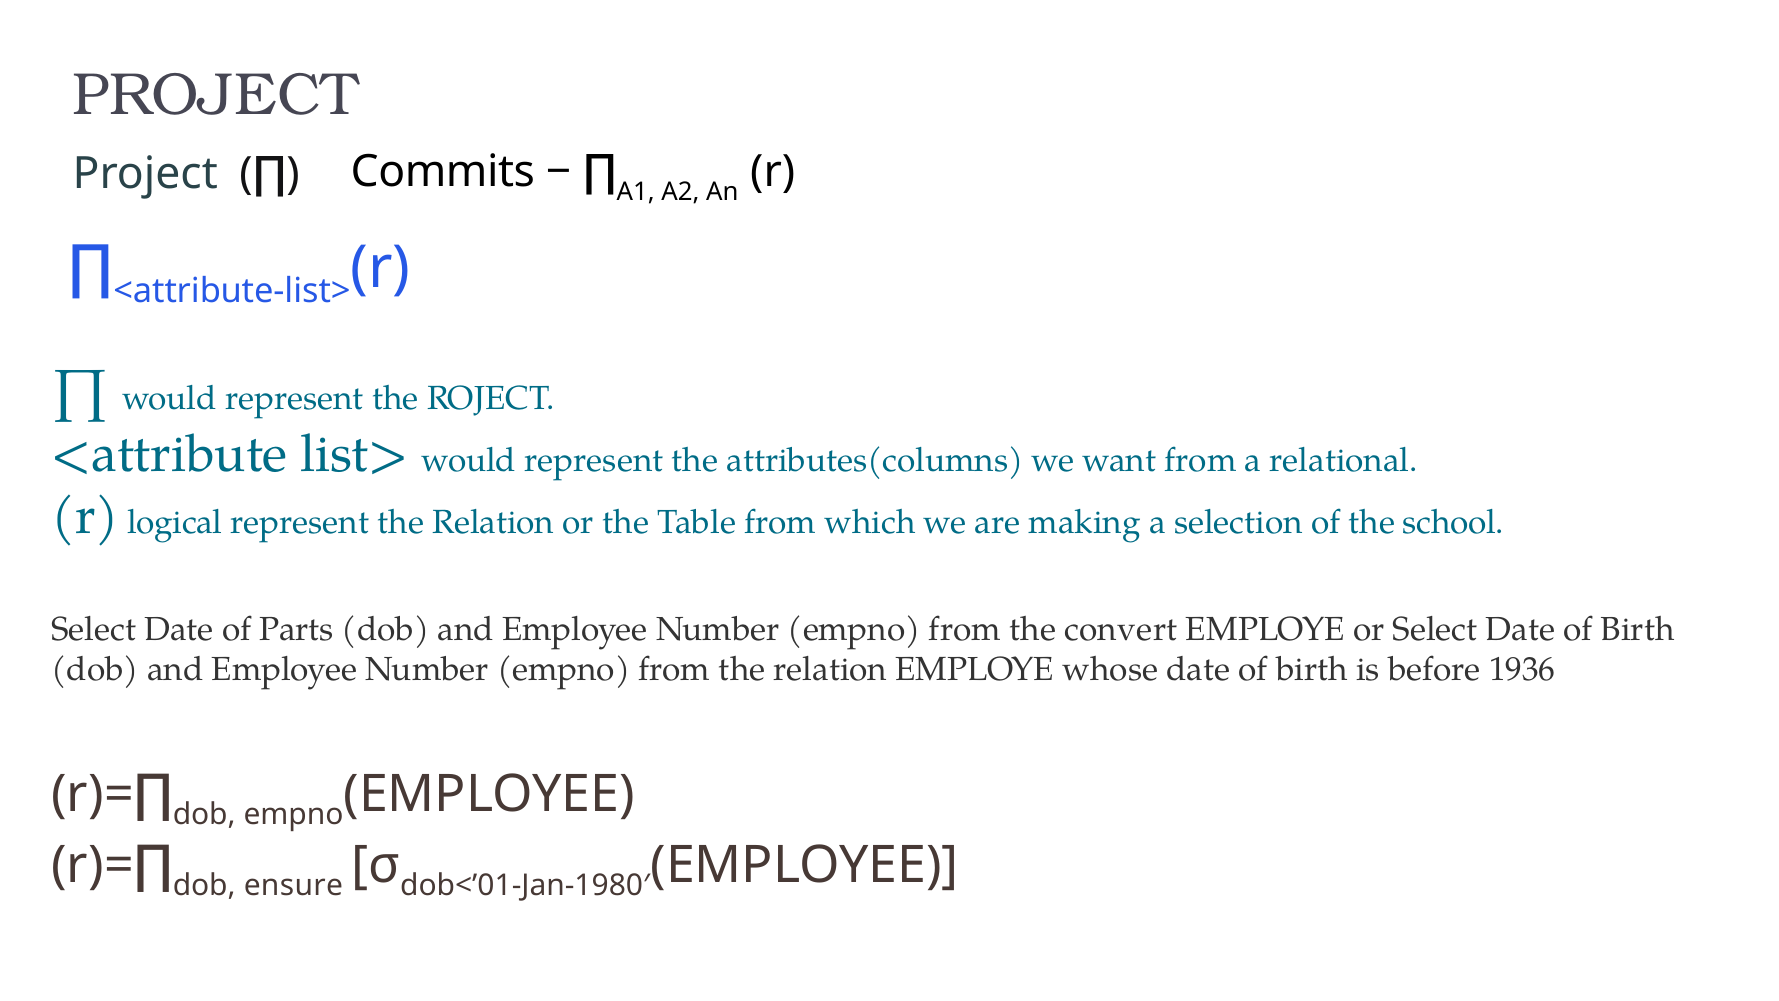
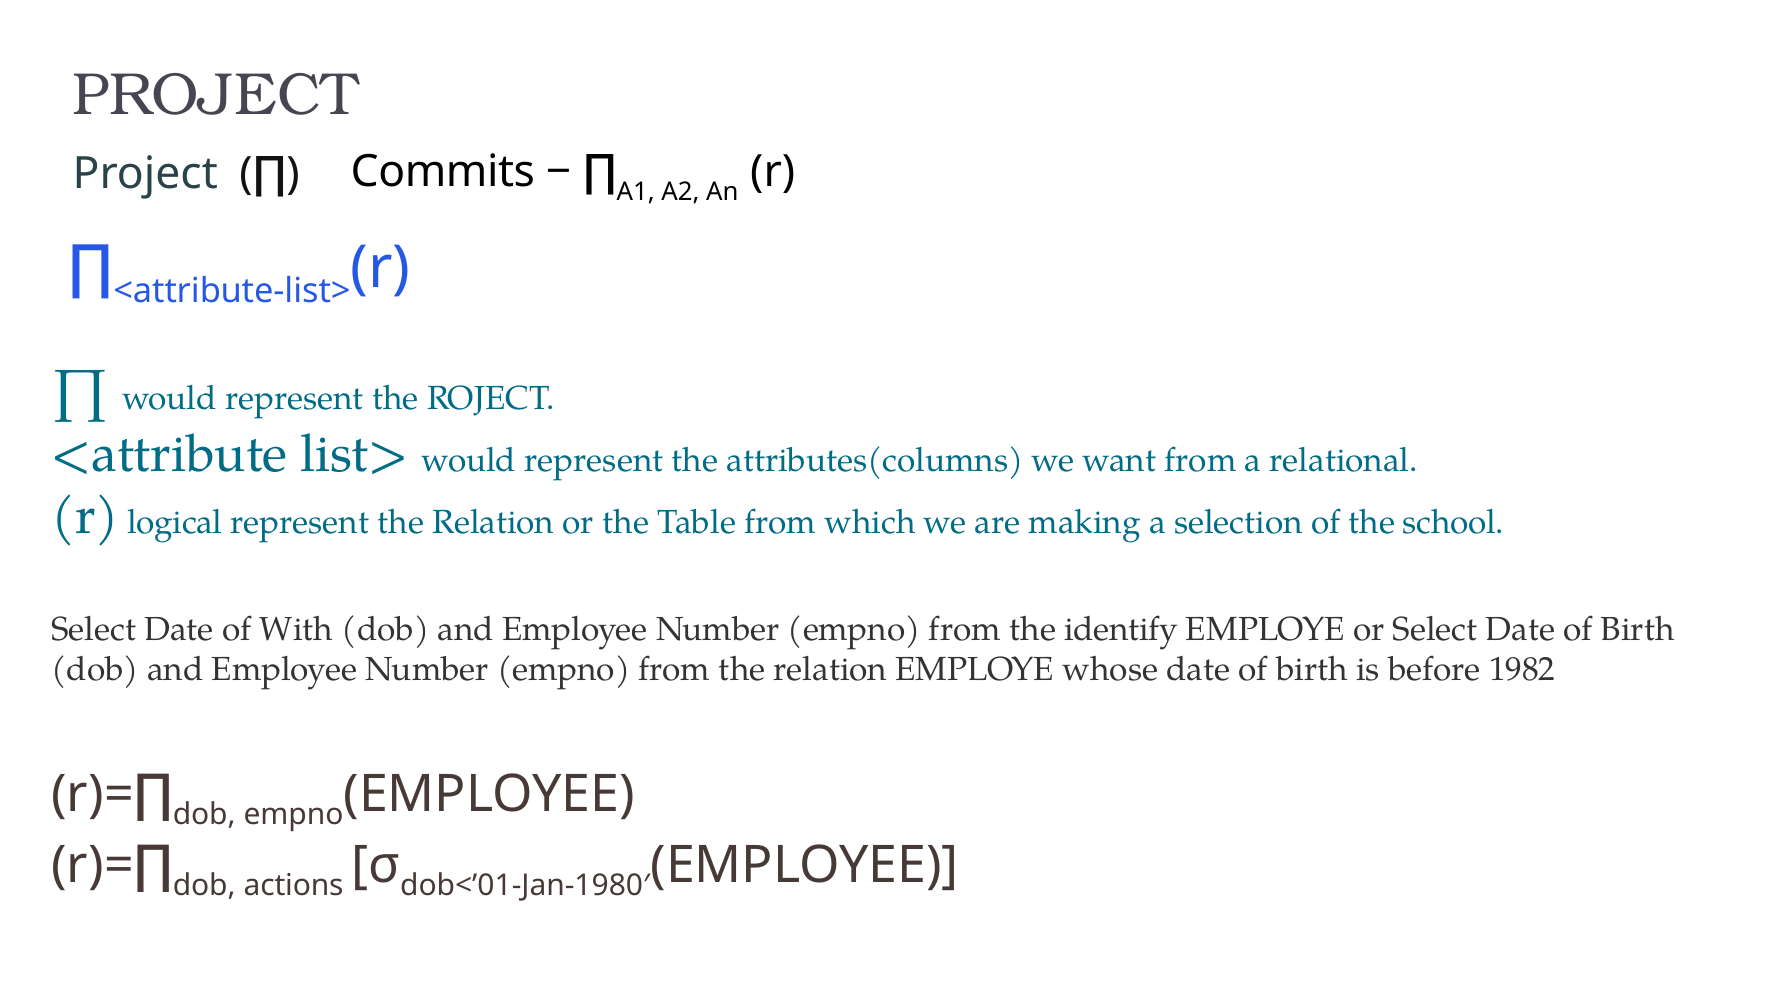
Parts: Parts -> With
convert: convert -> identify
1936: 1936 -> 1982
ensure: ensure -> actions
